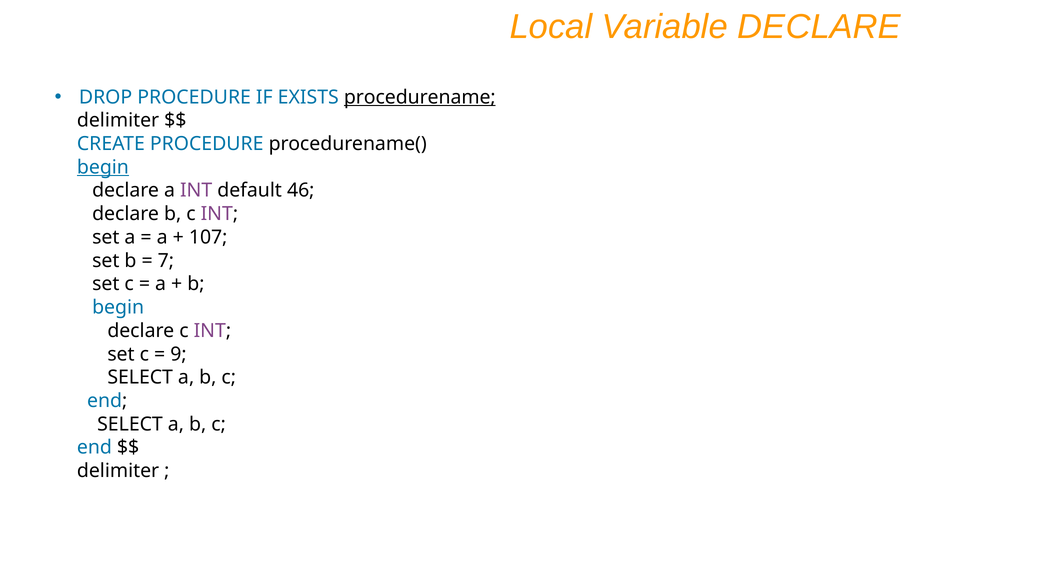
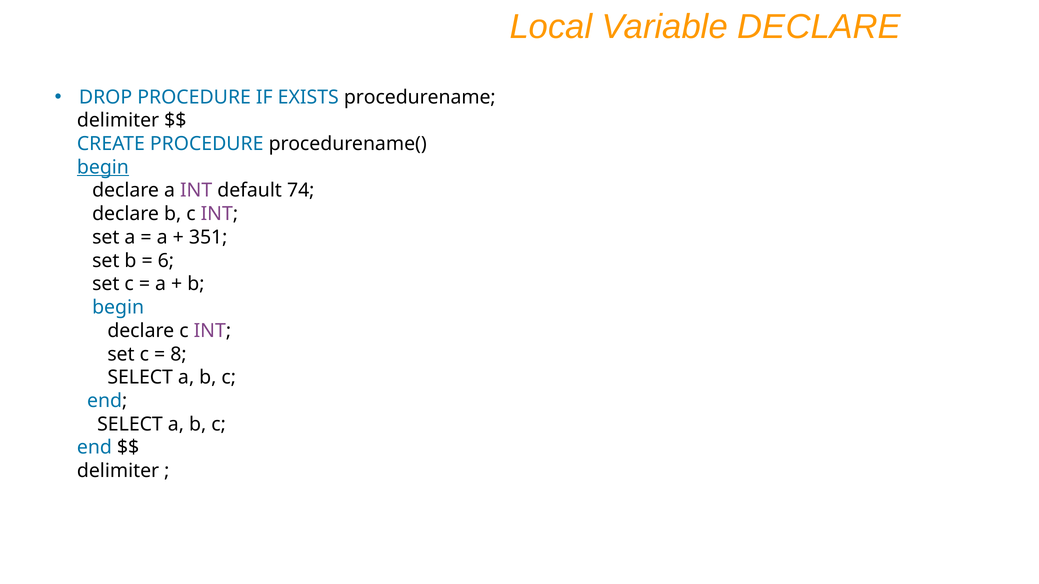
procedurename underline: present -> none
46: 46 -> 74
107: 107 -> 351
7: 7 -> 6
9: 9 -> 8
